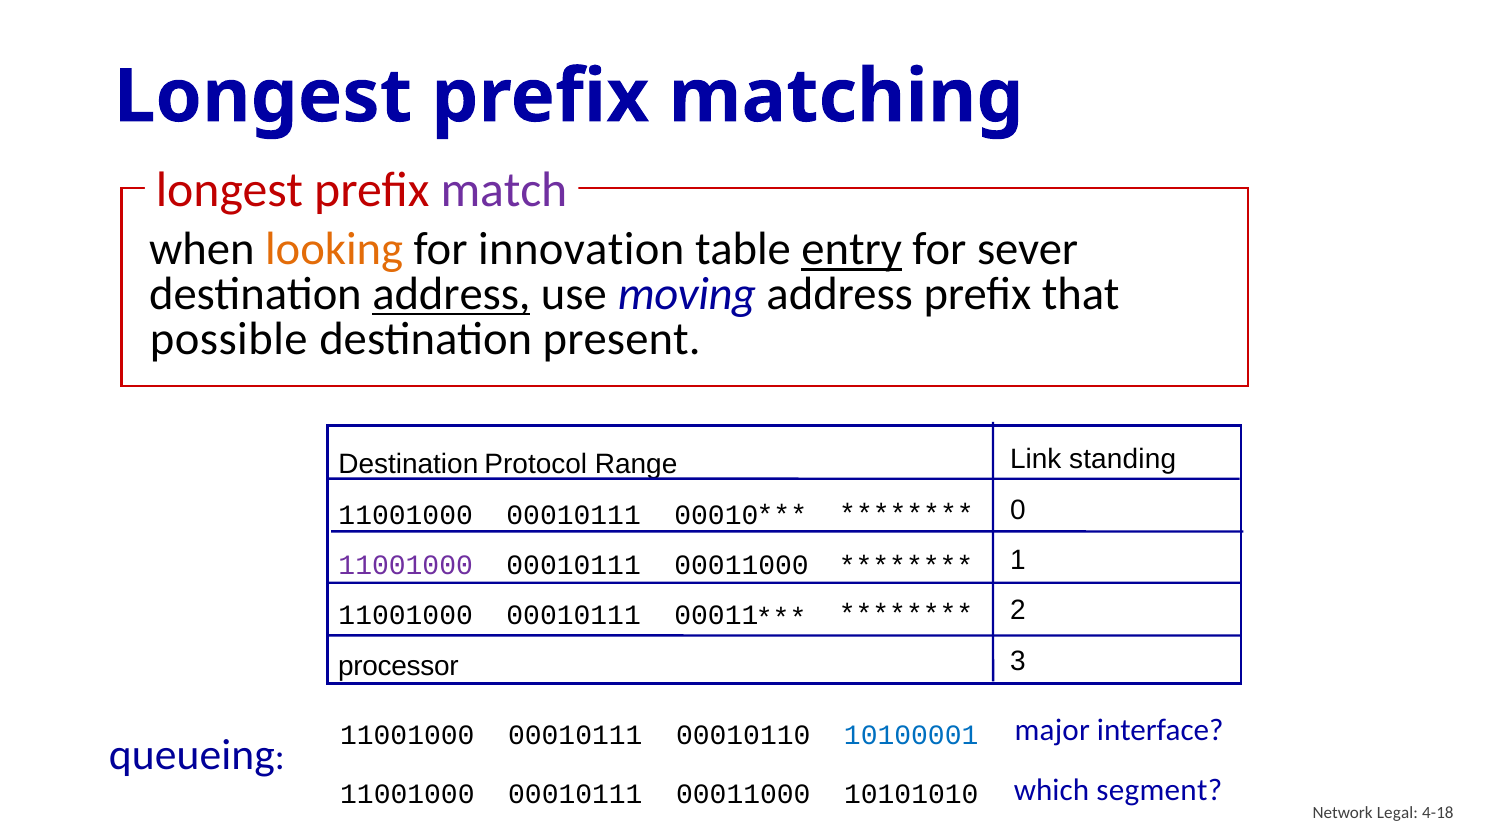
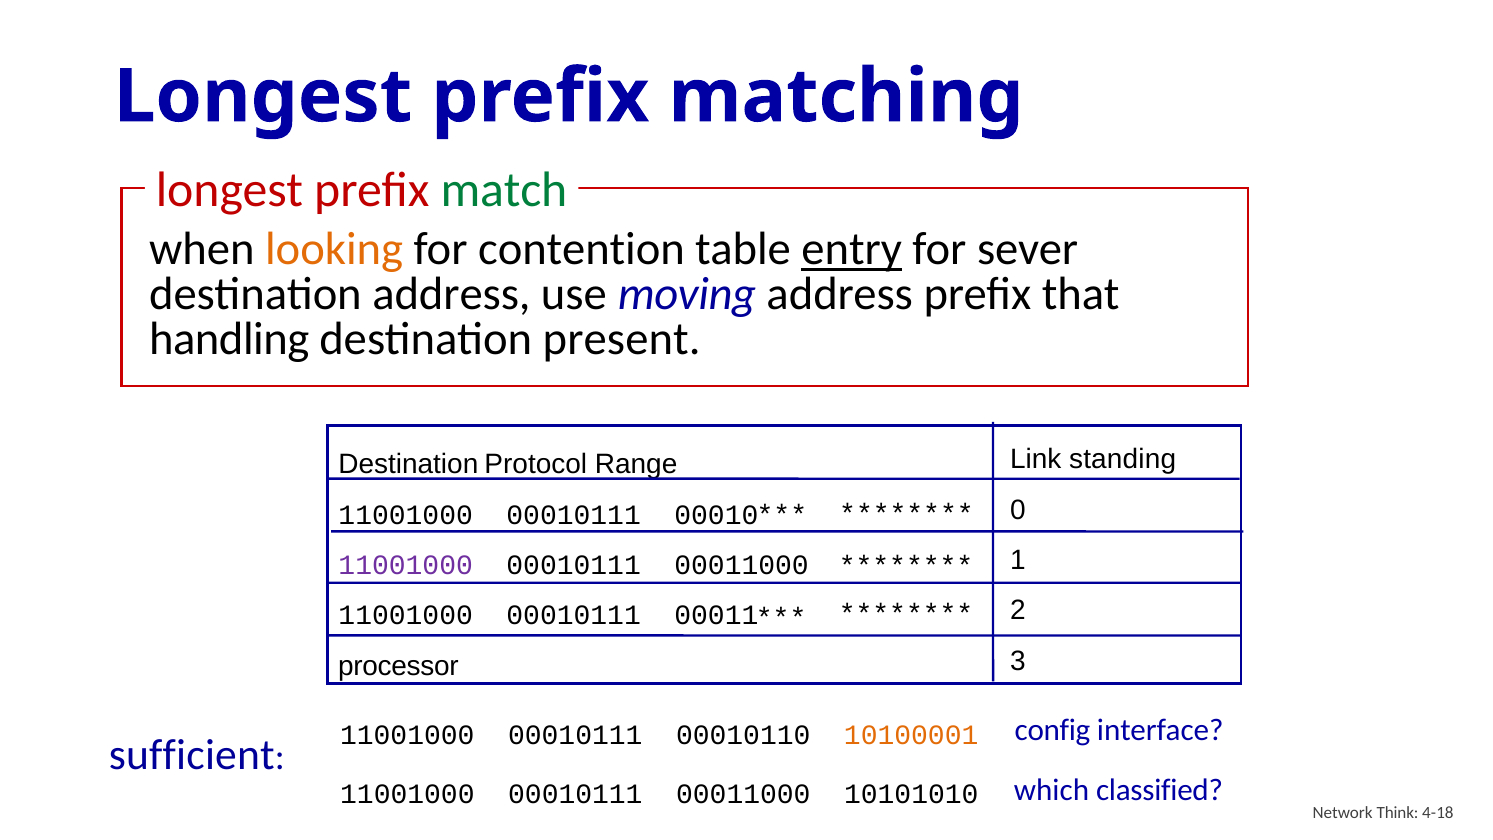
match colour: purple -> green
innovation: innovation -> contention
address at (451, 294) underline: present -> none
possible: possible -> handling
major: major -> config
10100001 colour: blue -> orange
queueing: queueing -> sufficient
segment: segment -> classified
Legal: Legal -> Think
